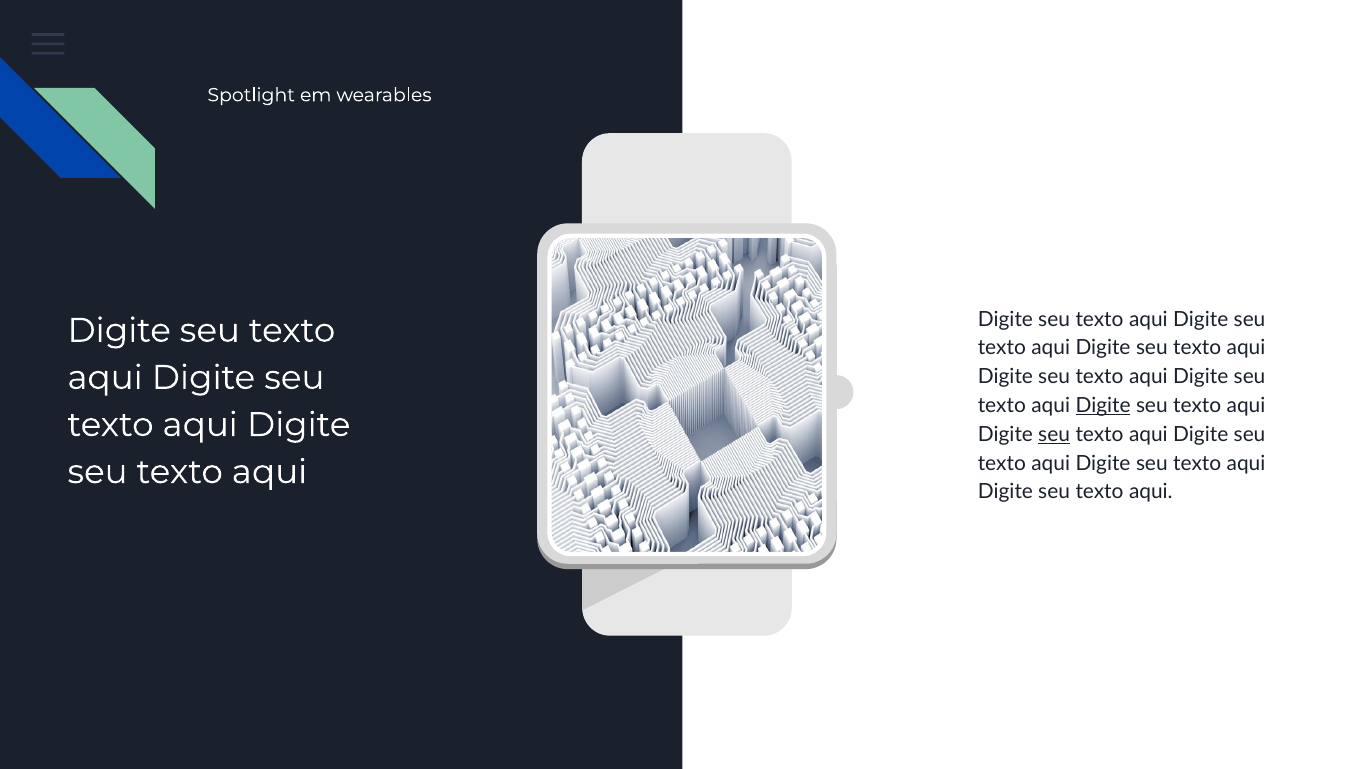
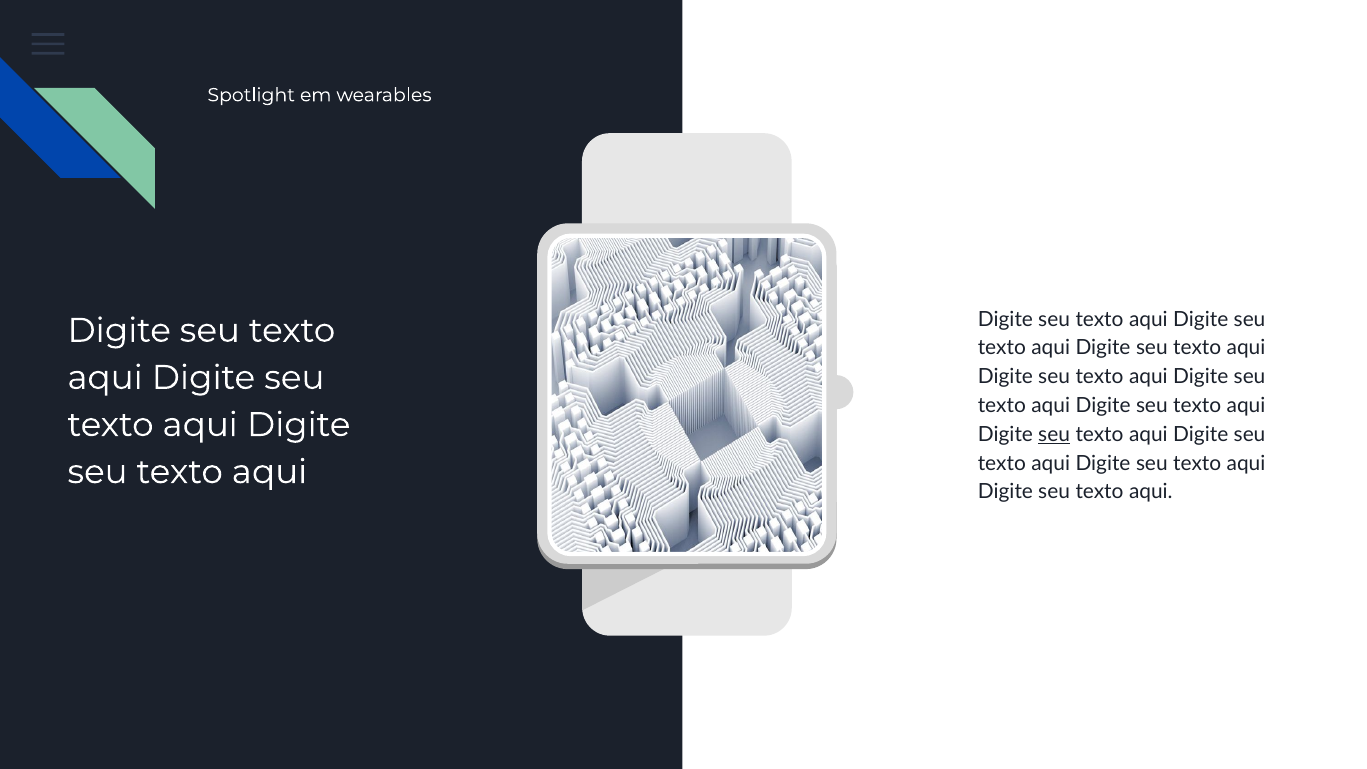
Digite at (1103, 406) underline: present -> none
